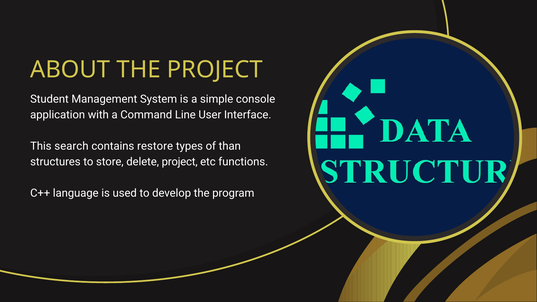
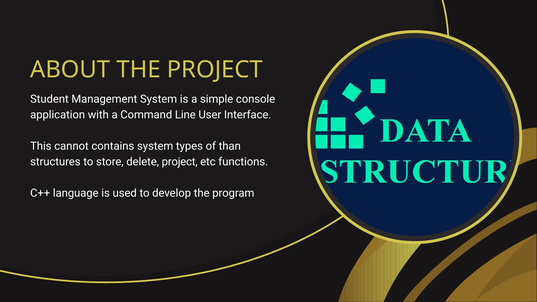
search: search -> cannot
contains restore: restore -> system
